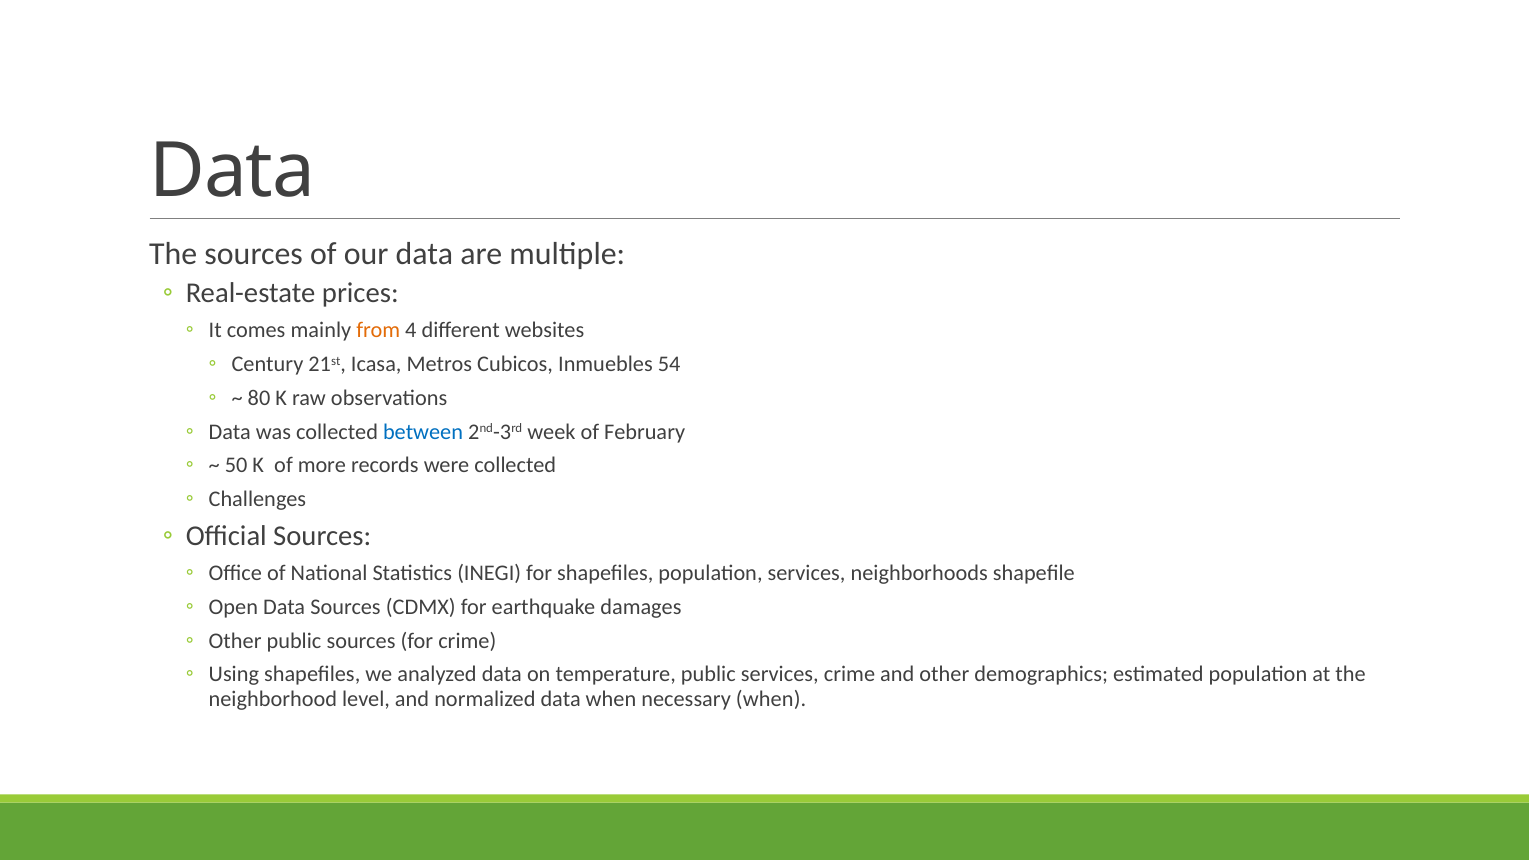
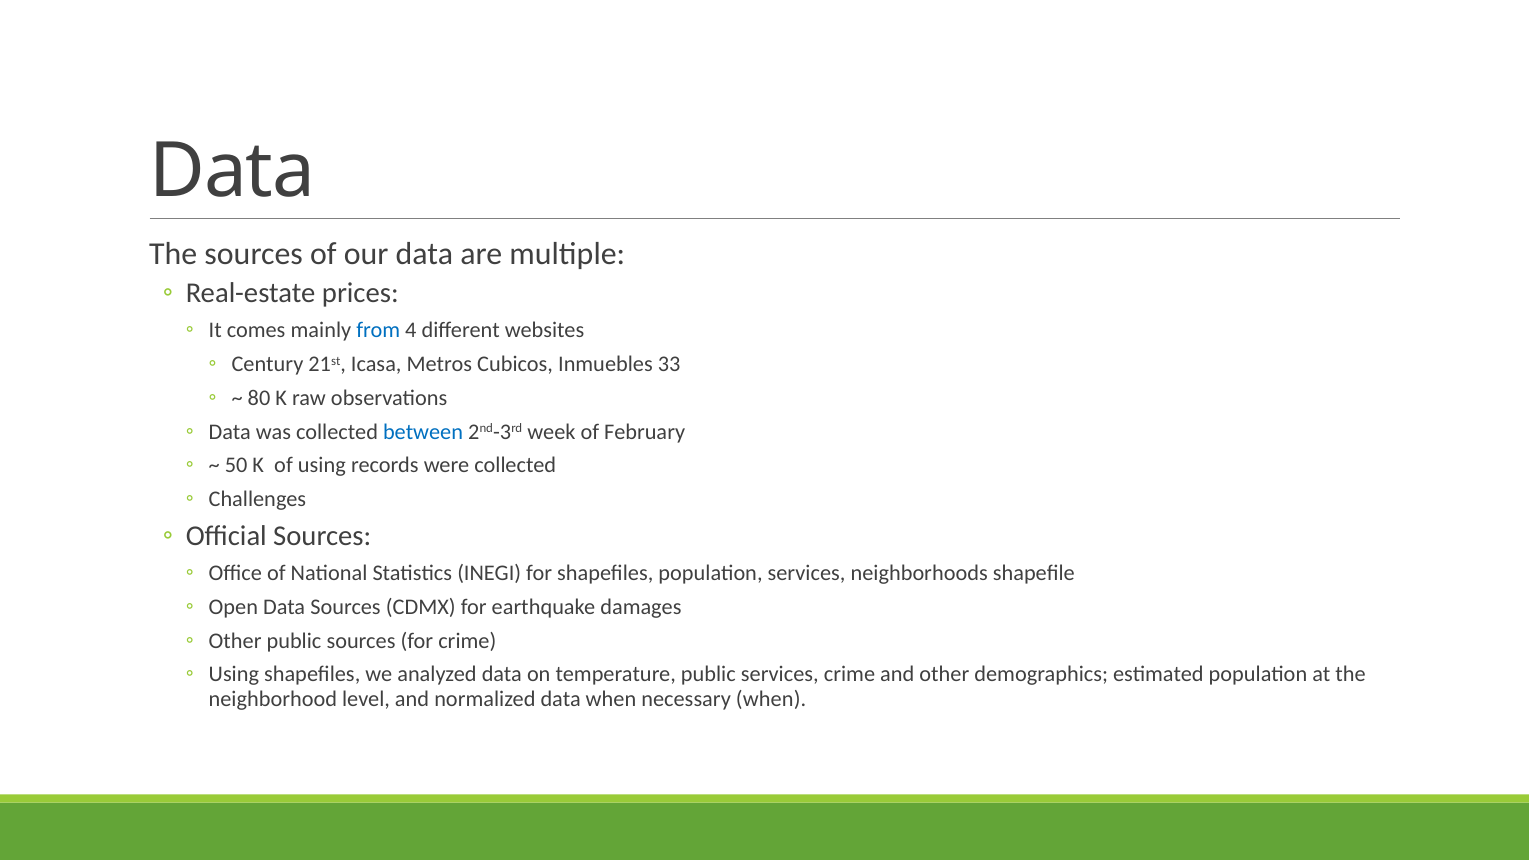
from colour: orange -> blue
54: 54 -> 33
of more: more -> using
